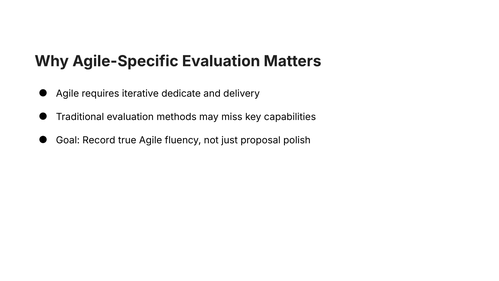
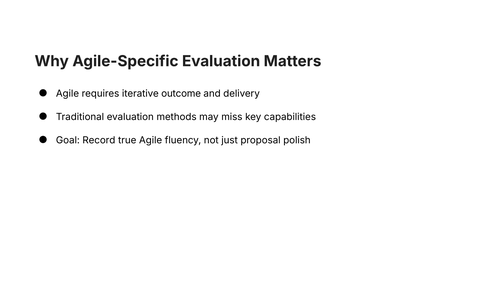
dedicate: dedicate -> outcome
